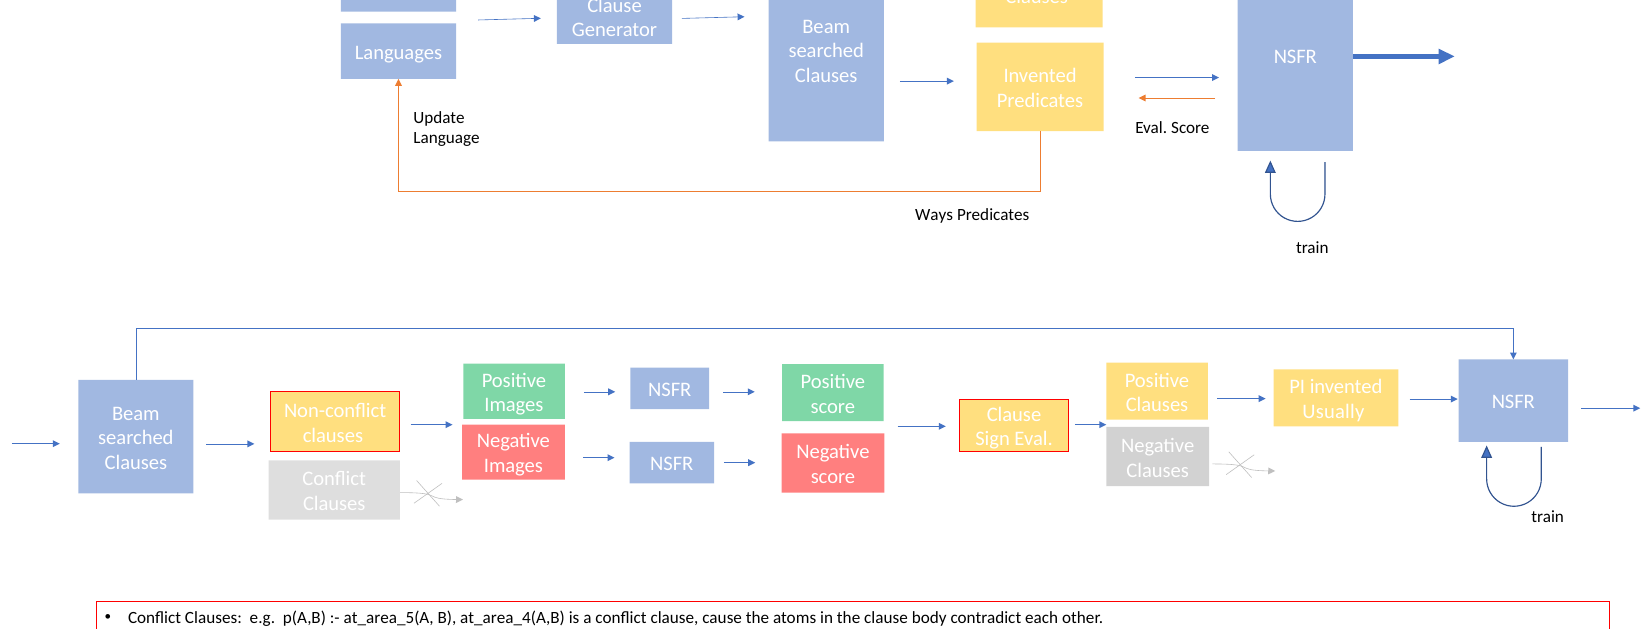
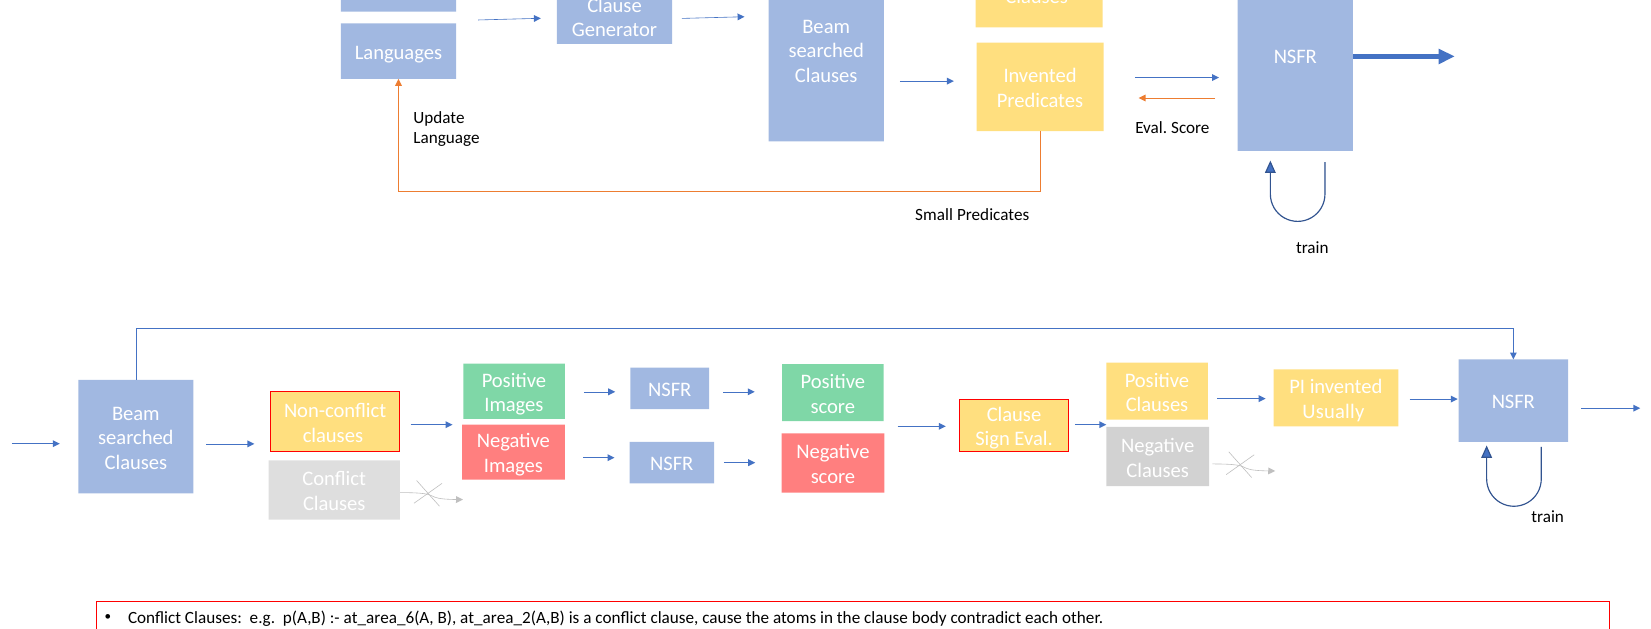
Ways: Ways -> Small
at_area_5(A: at_area_5(A -> at_area_6(A
at_area_4(A,B: at_area_4(A,B -> at_area_2(A,B
